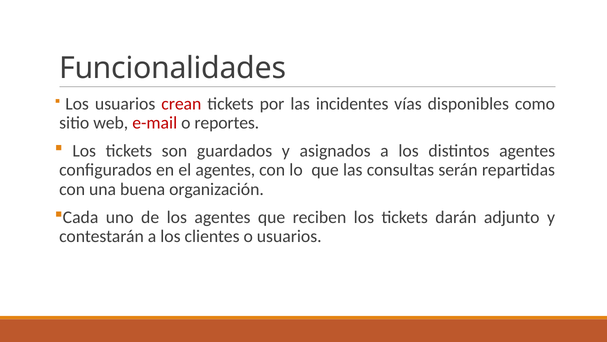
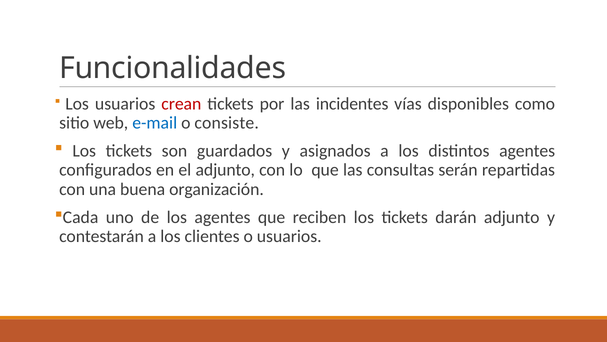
e-mail colour: red -> blue
reportes: reportes -> consiste
el agentes: agentes -> adjunto
